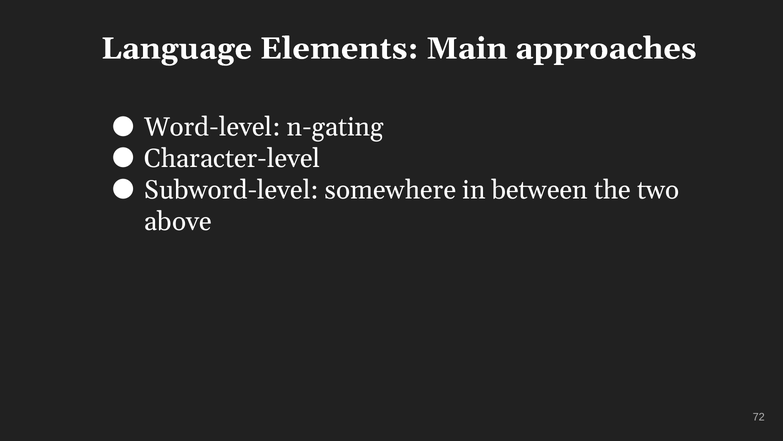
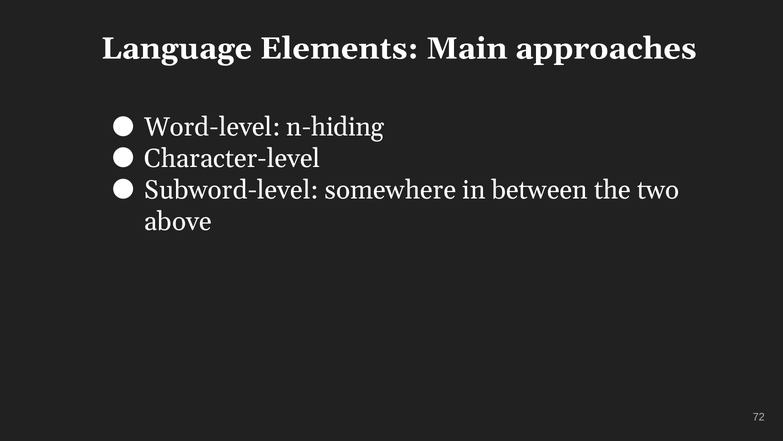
n-gating: n-gating -> n-hiding
